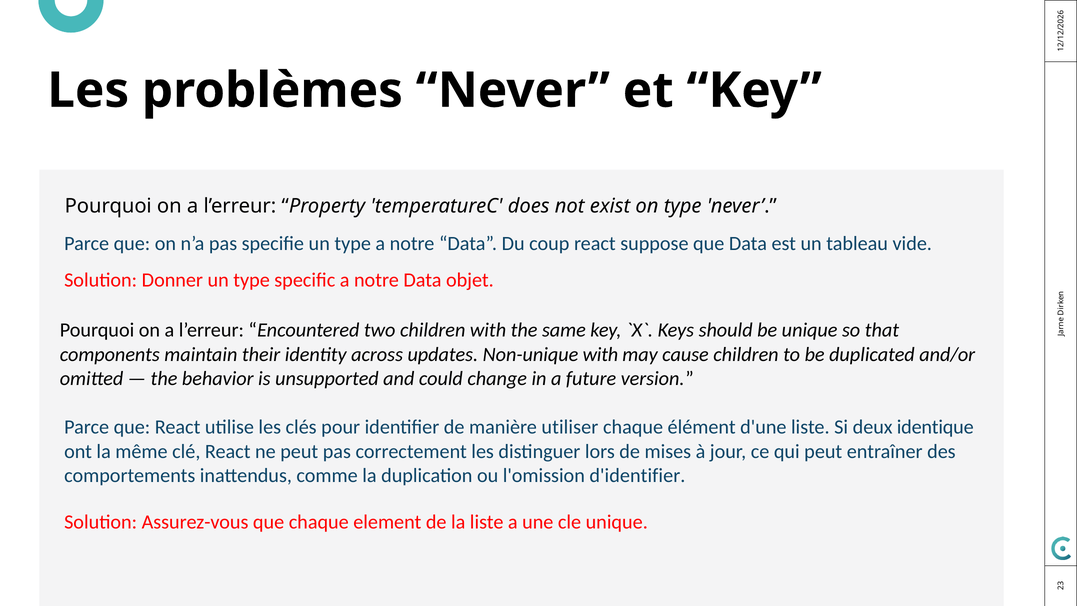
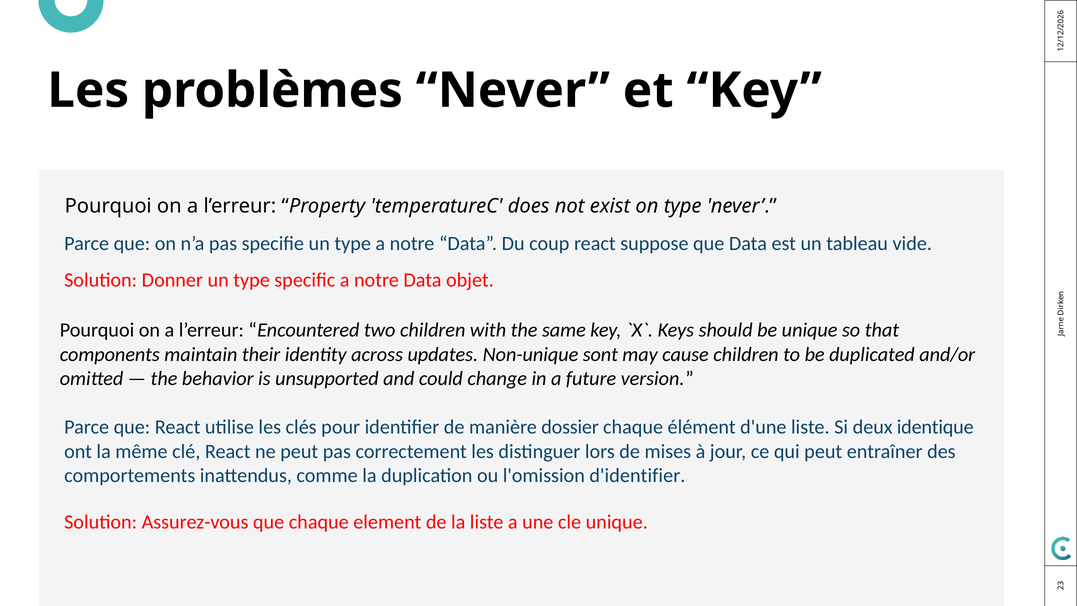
Non-unique with: with -> sont
utiliser: utiliser -> dossier
